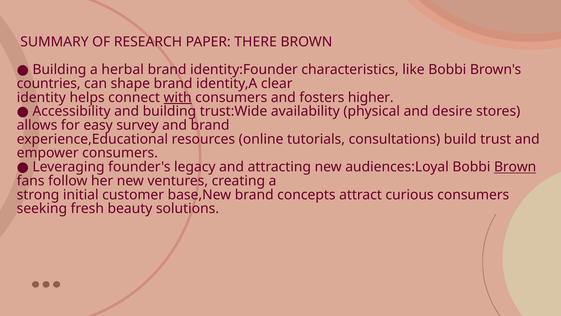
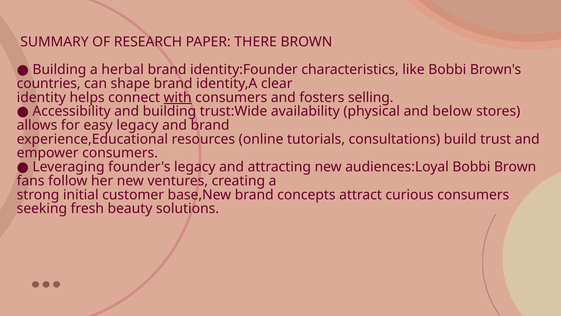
higher: higher -> selling
desire: desire -> below
easy survey: survey -> legacy
Brown at (515, 167) underline: present -> none
